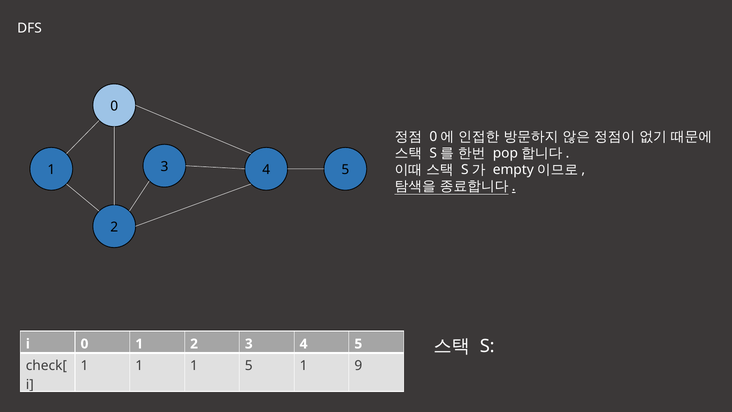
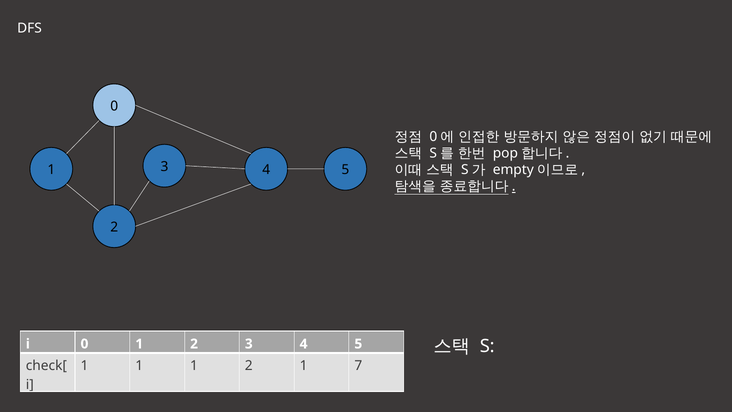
1 1 5: 5 -> 2
9: 9 -> 7
